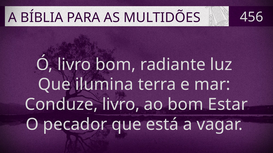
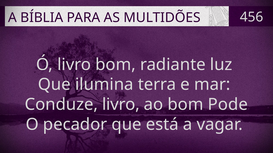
Estar: Estar -> Pode
